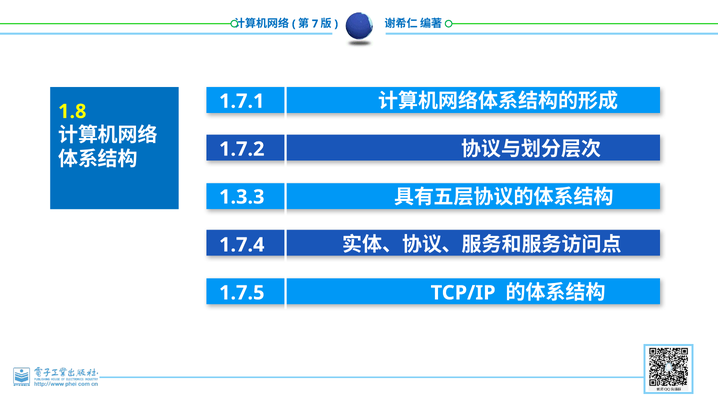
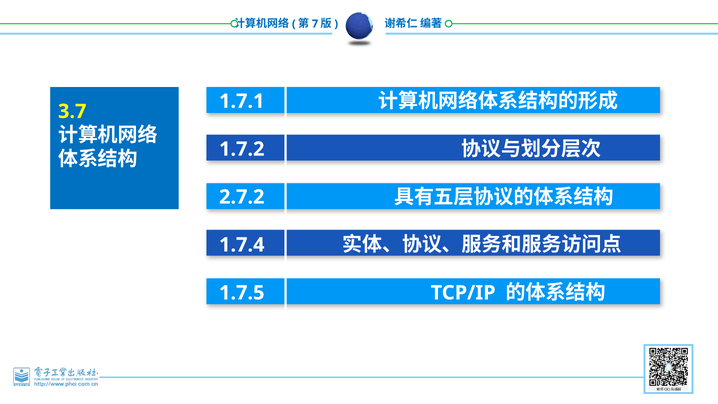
1.8: 1.8 -> 3.7
1.3.3: 1.3.3 -> 2.7.2
